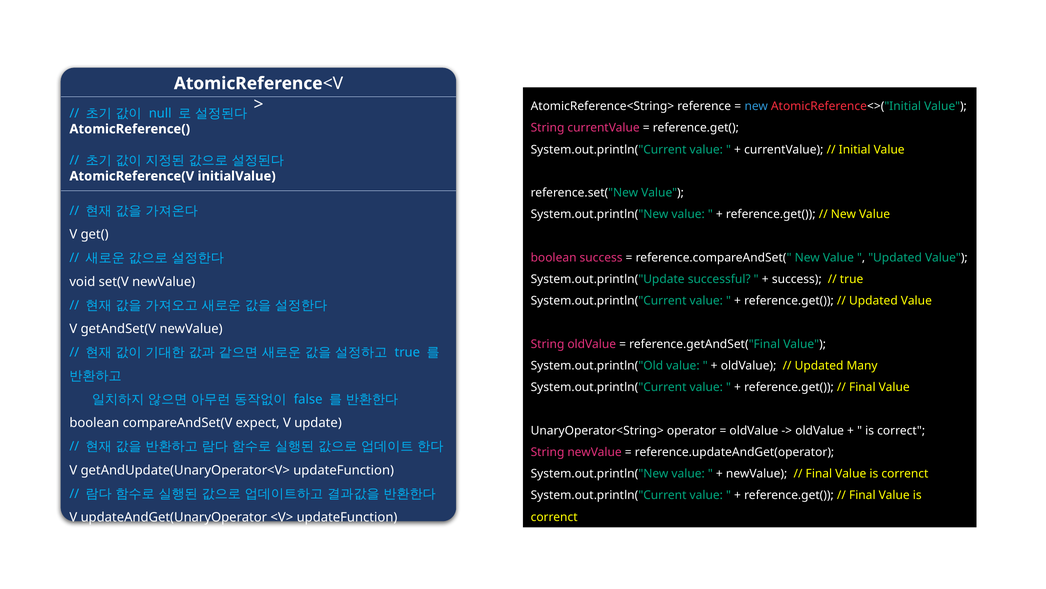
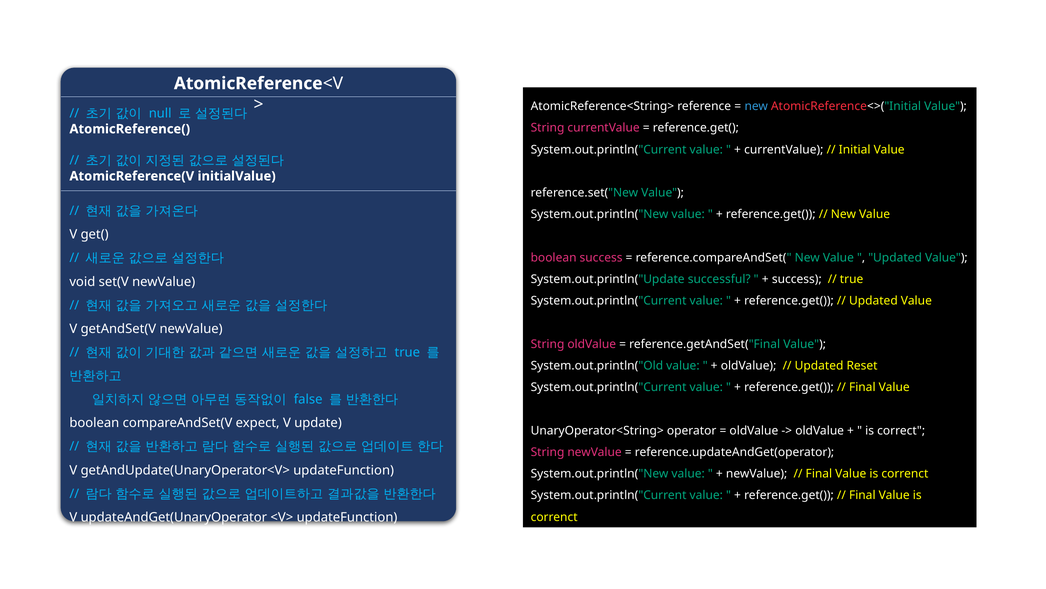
Many: Many -> Reset
